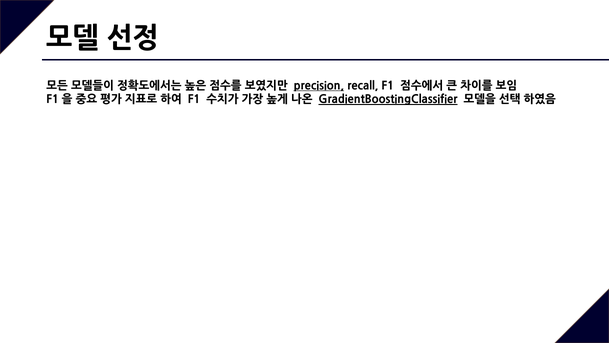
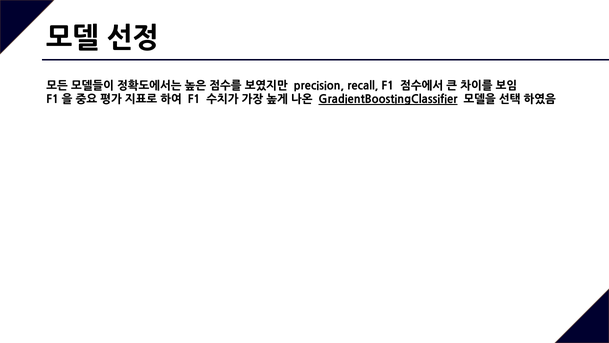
precision underline: present -> none
